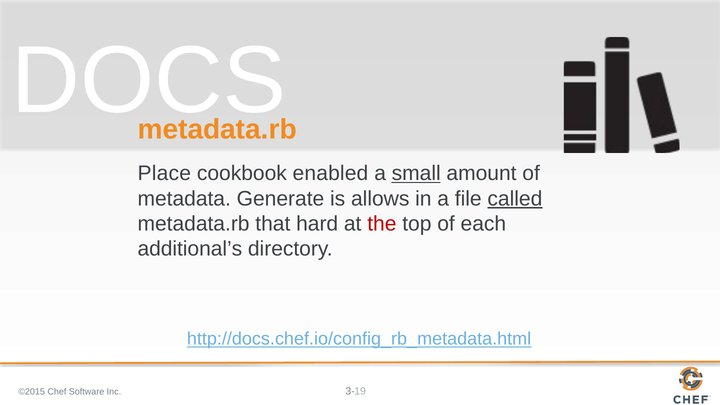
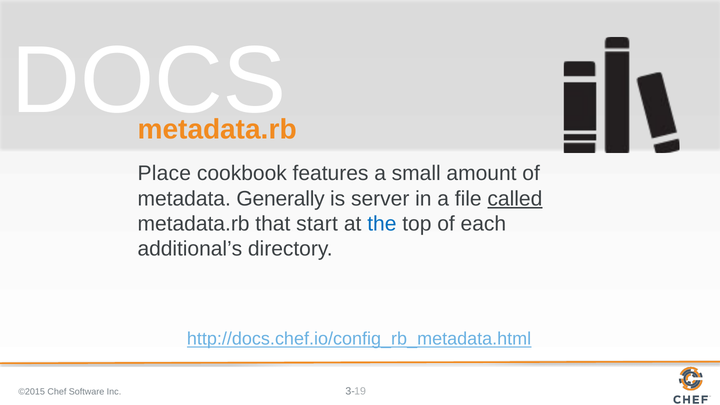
enabled: enabled -> features
small underline: present -> none
Generate: Generate -> Generally
allows: allows -> server
hard: hard -> start
the colour: red -> blue
